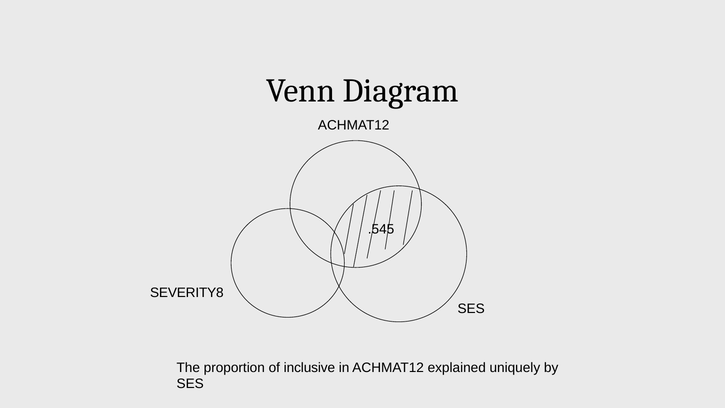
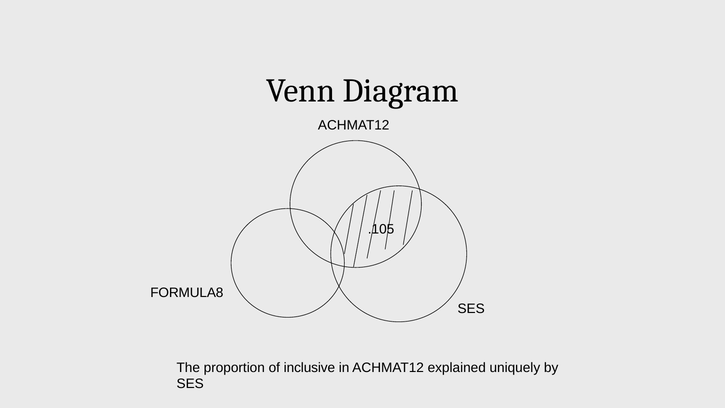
.545: .545 -> .105
SEVERITY8: SEVERITY8 -> FORMULA8
